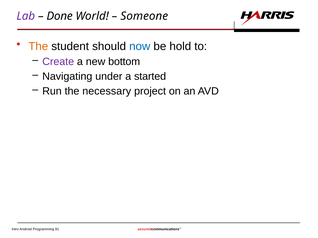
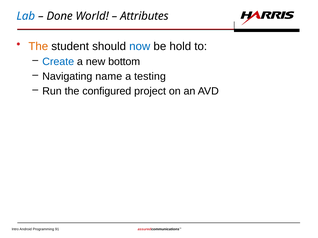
Lab colour: purple -> blue
Someone: Someone -> Attributes
Create colour: purple -> blue
under: under -> name
started: started -> testing
necessary: necessary -> configured
